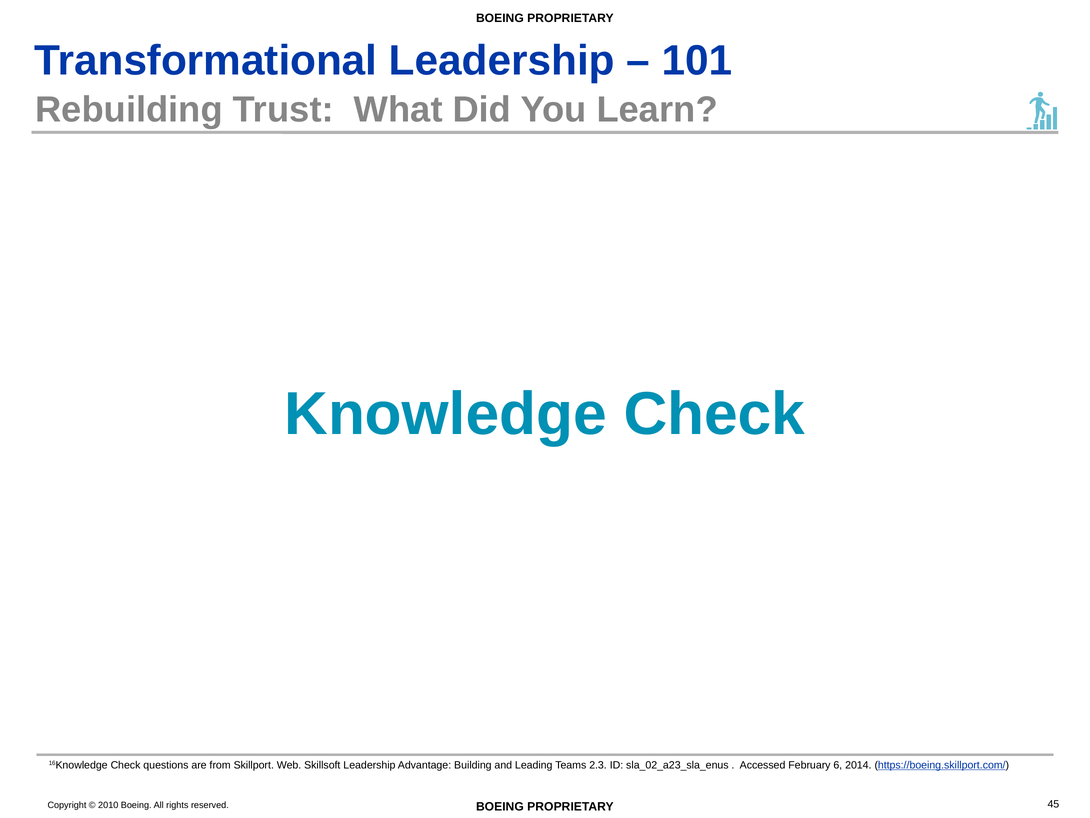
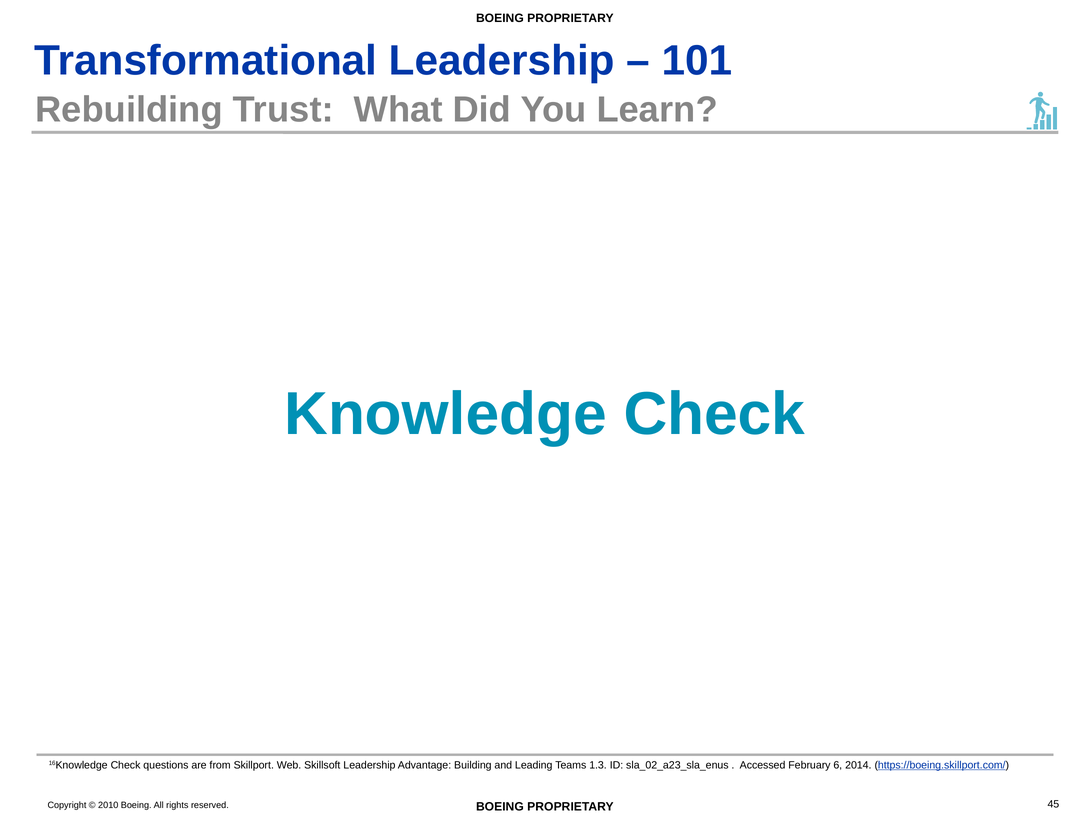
2.3: 2.3 -> 1.3
